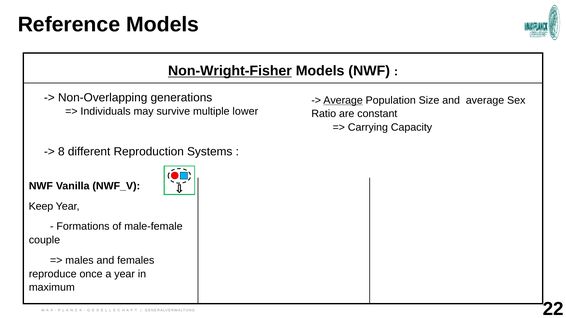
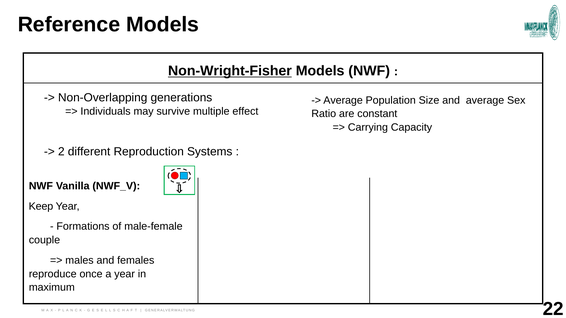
Average at (343, 100) underline: present -> none
lower: lower -> effect
8: 8 -> 2
